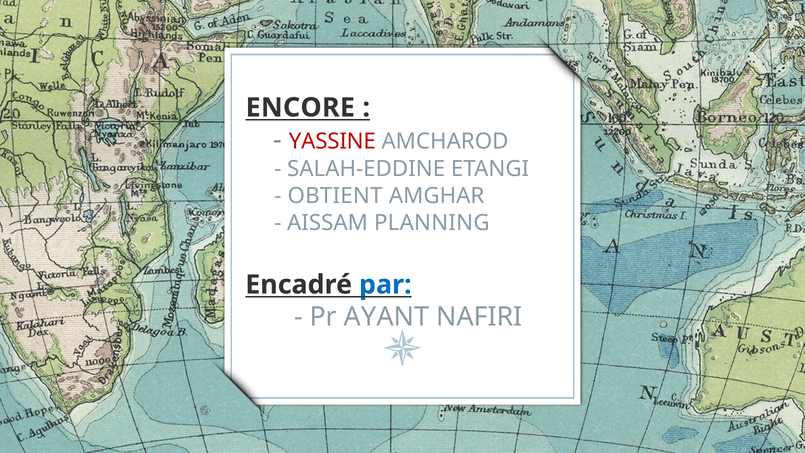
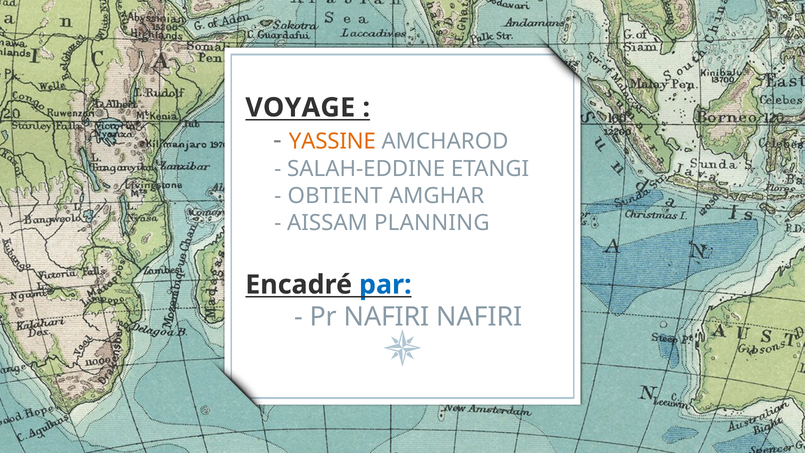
ENCORE: ENCORE -> VOYAGE
YASSINE colour: red -> orange
Pr AYANT: AYANT -> NAFIRI
